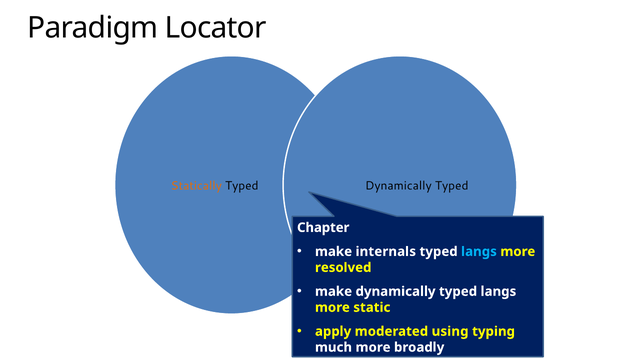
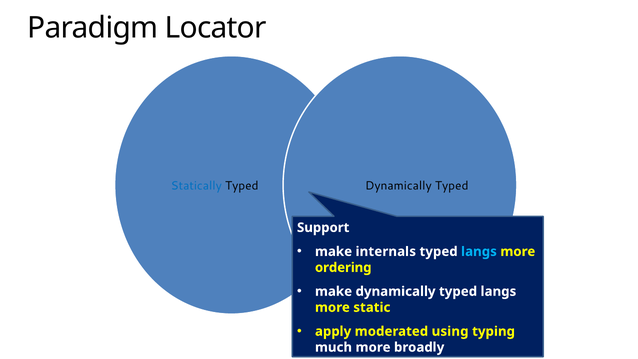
Statically colour: orange -> blue
Chapter: Chapter -> Support
resolved: resolved -> ordering
